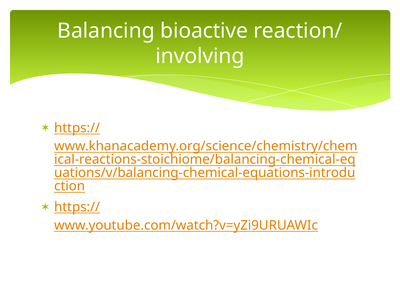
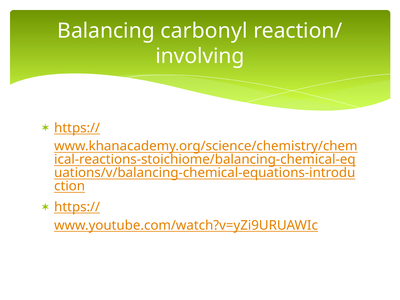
bioactive: bioactive -> carbonyl
